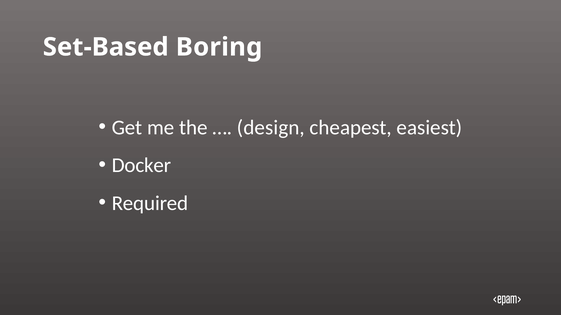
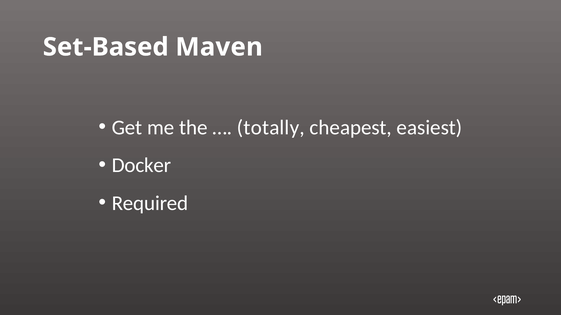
Boring: Boring -> Maven
design: design -> totally
